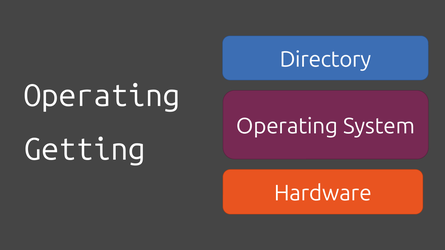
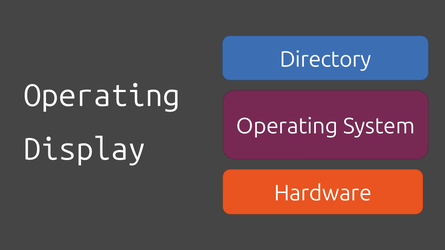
Getting: Getting -> Display
